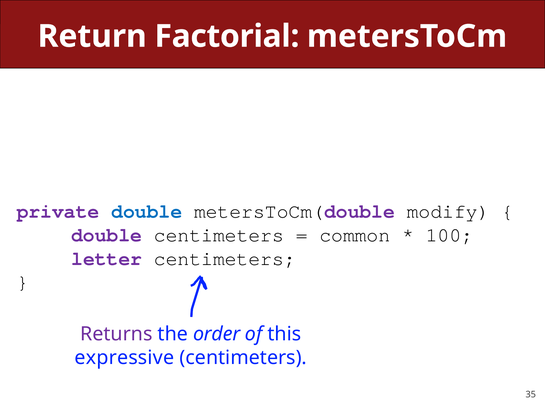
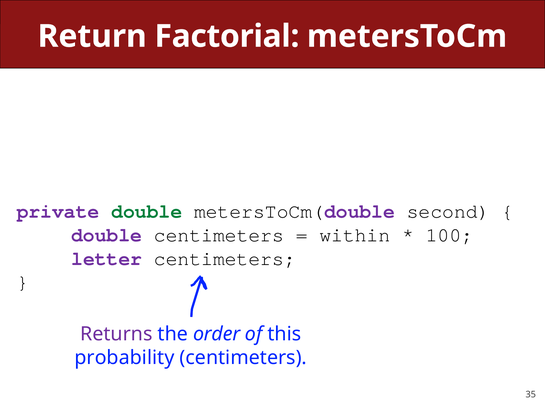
double at (147, 211) colour: blue -> green
modify: modify -> second
common: common -> within
expressive: expressive -> probability
